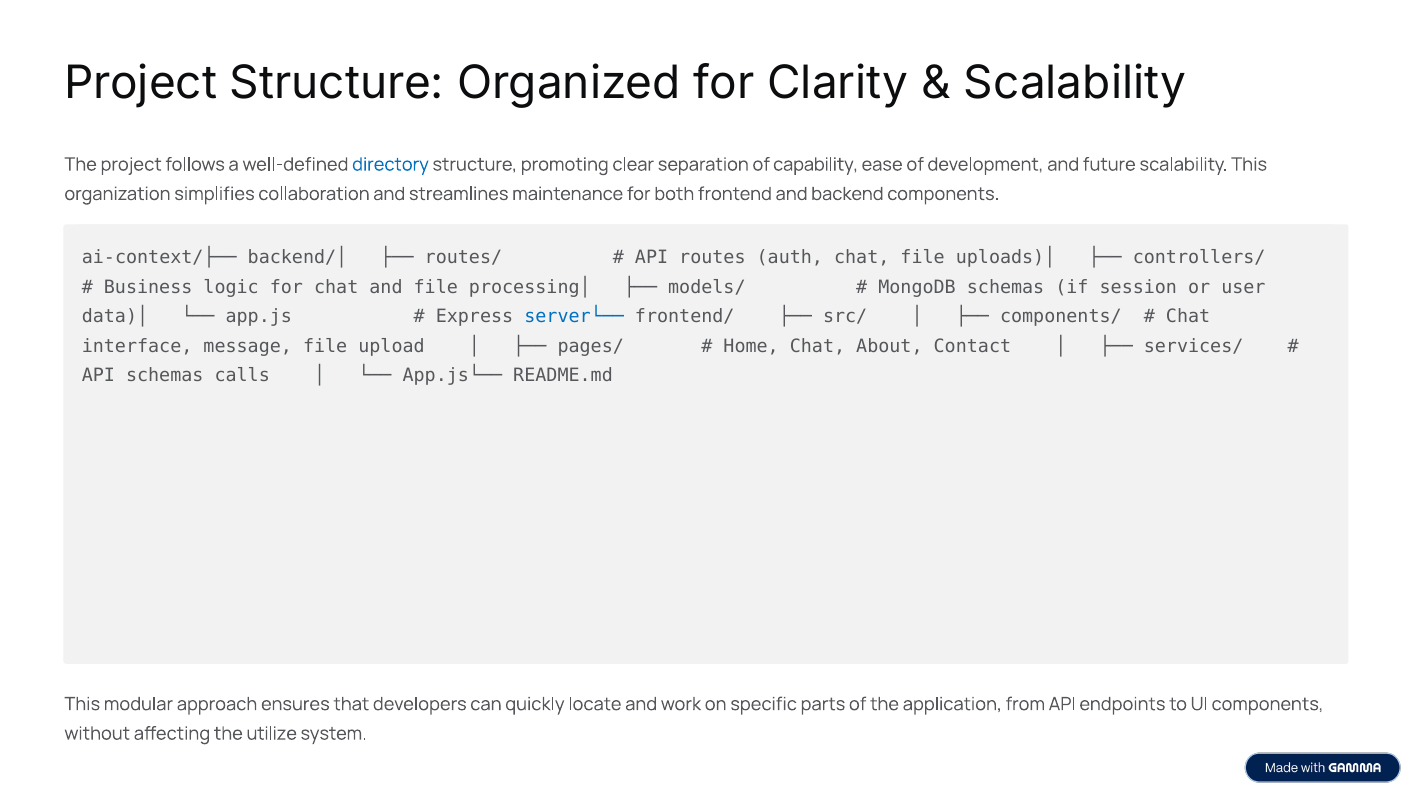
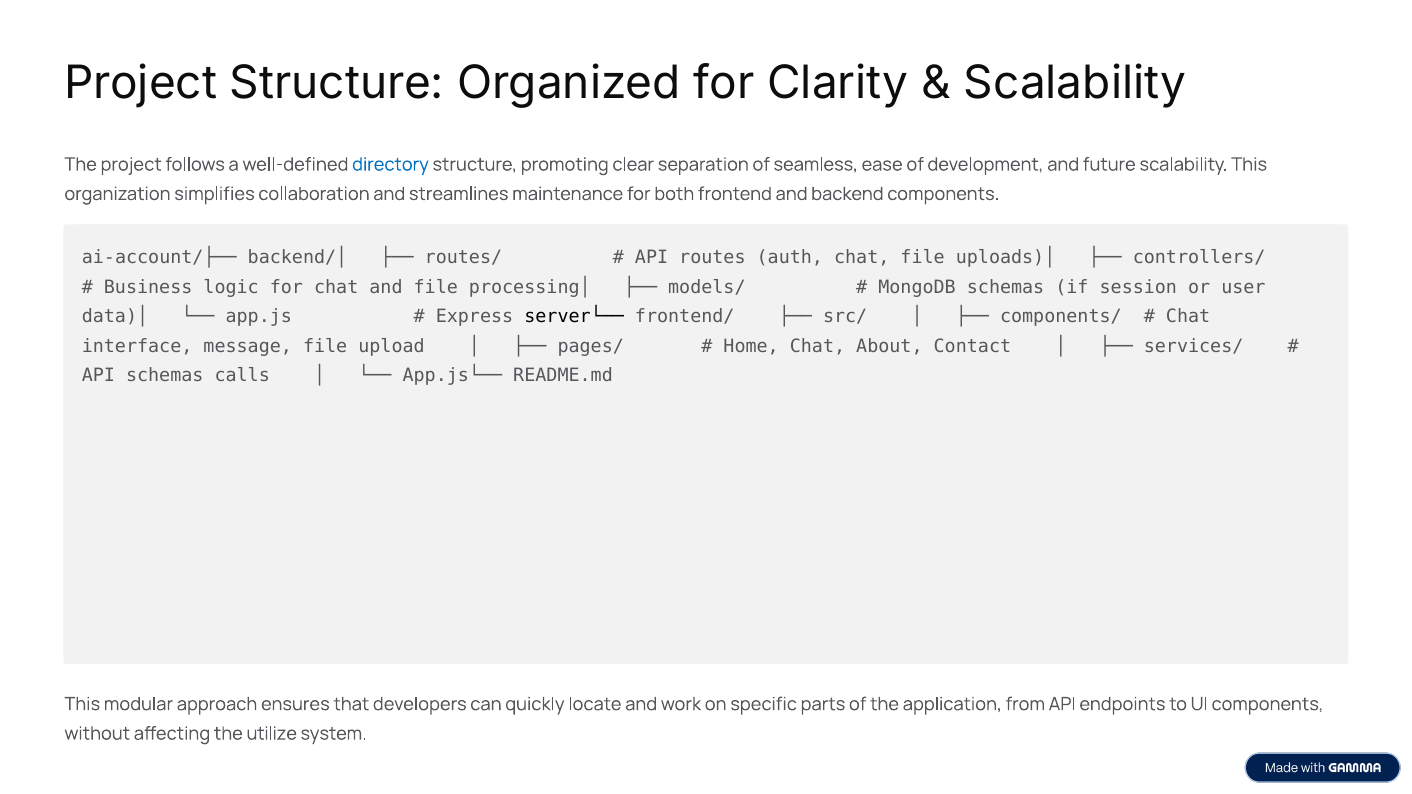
capability: capability -> seamless
ai-context/├──: ai-context/├── -> ai-account/├──
server└── colour: blue -> black
